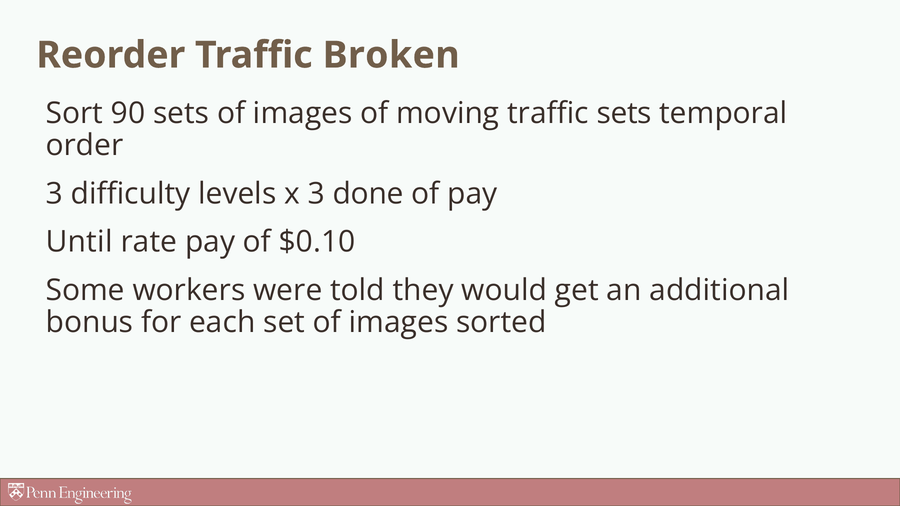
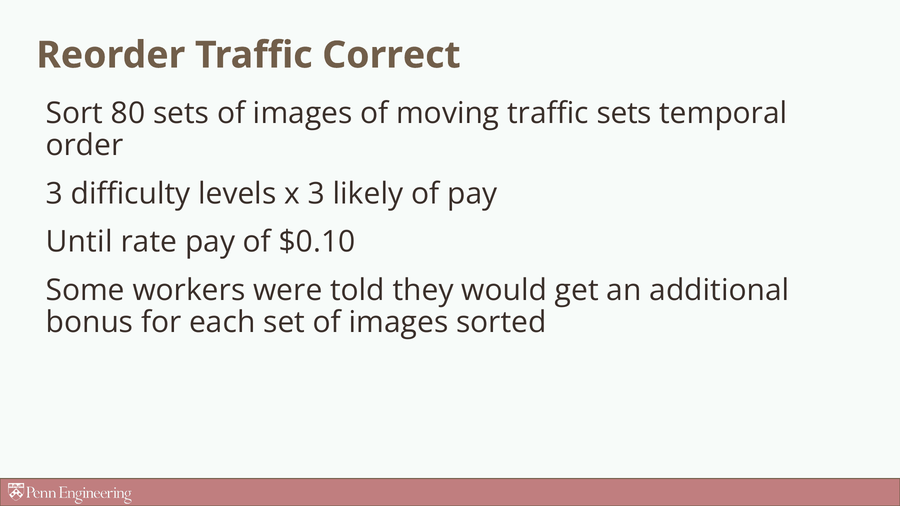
Broken: Broken -> Correct
90: 90 -> 80
done: done -> likely
